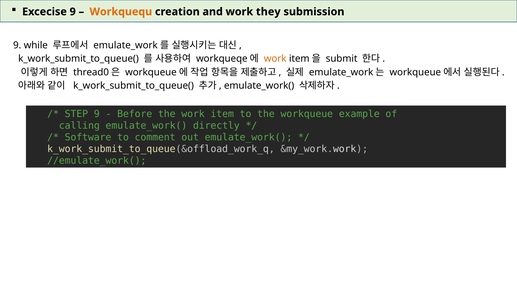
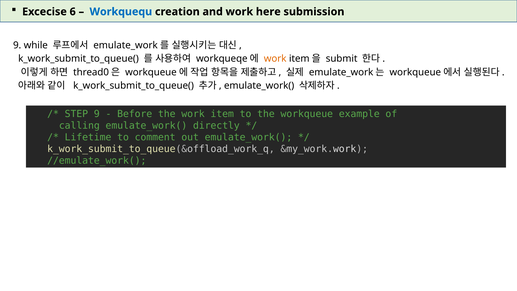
Excecise 9: 9 -> 6
Workquequ colour: orange -> blue
they: they -> here
Software: Software -> Lifetime
